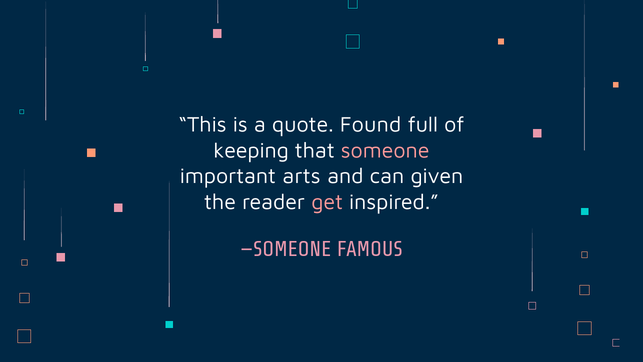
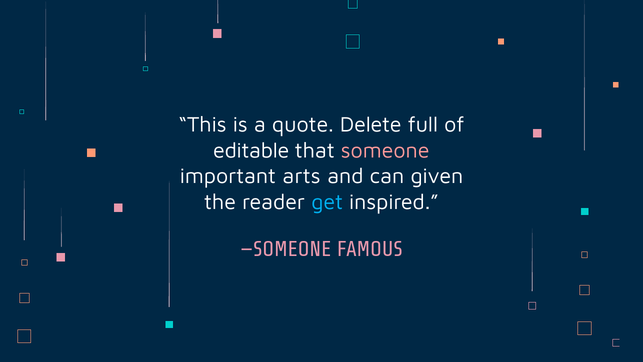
Found: Found -> Delete
keeping: keeping -> editable
get colour: pink -> light blue
